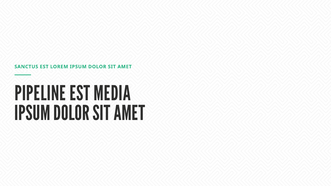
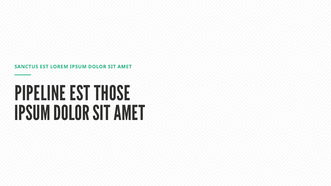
MEDIA: MEDIA -> THOSE
